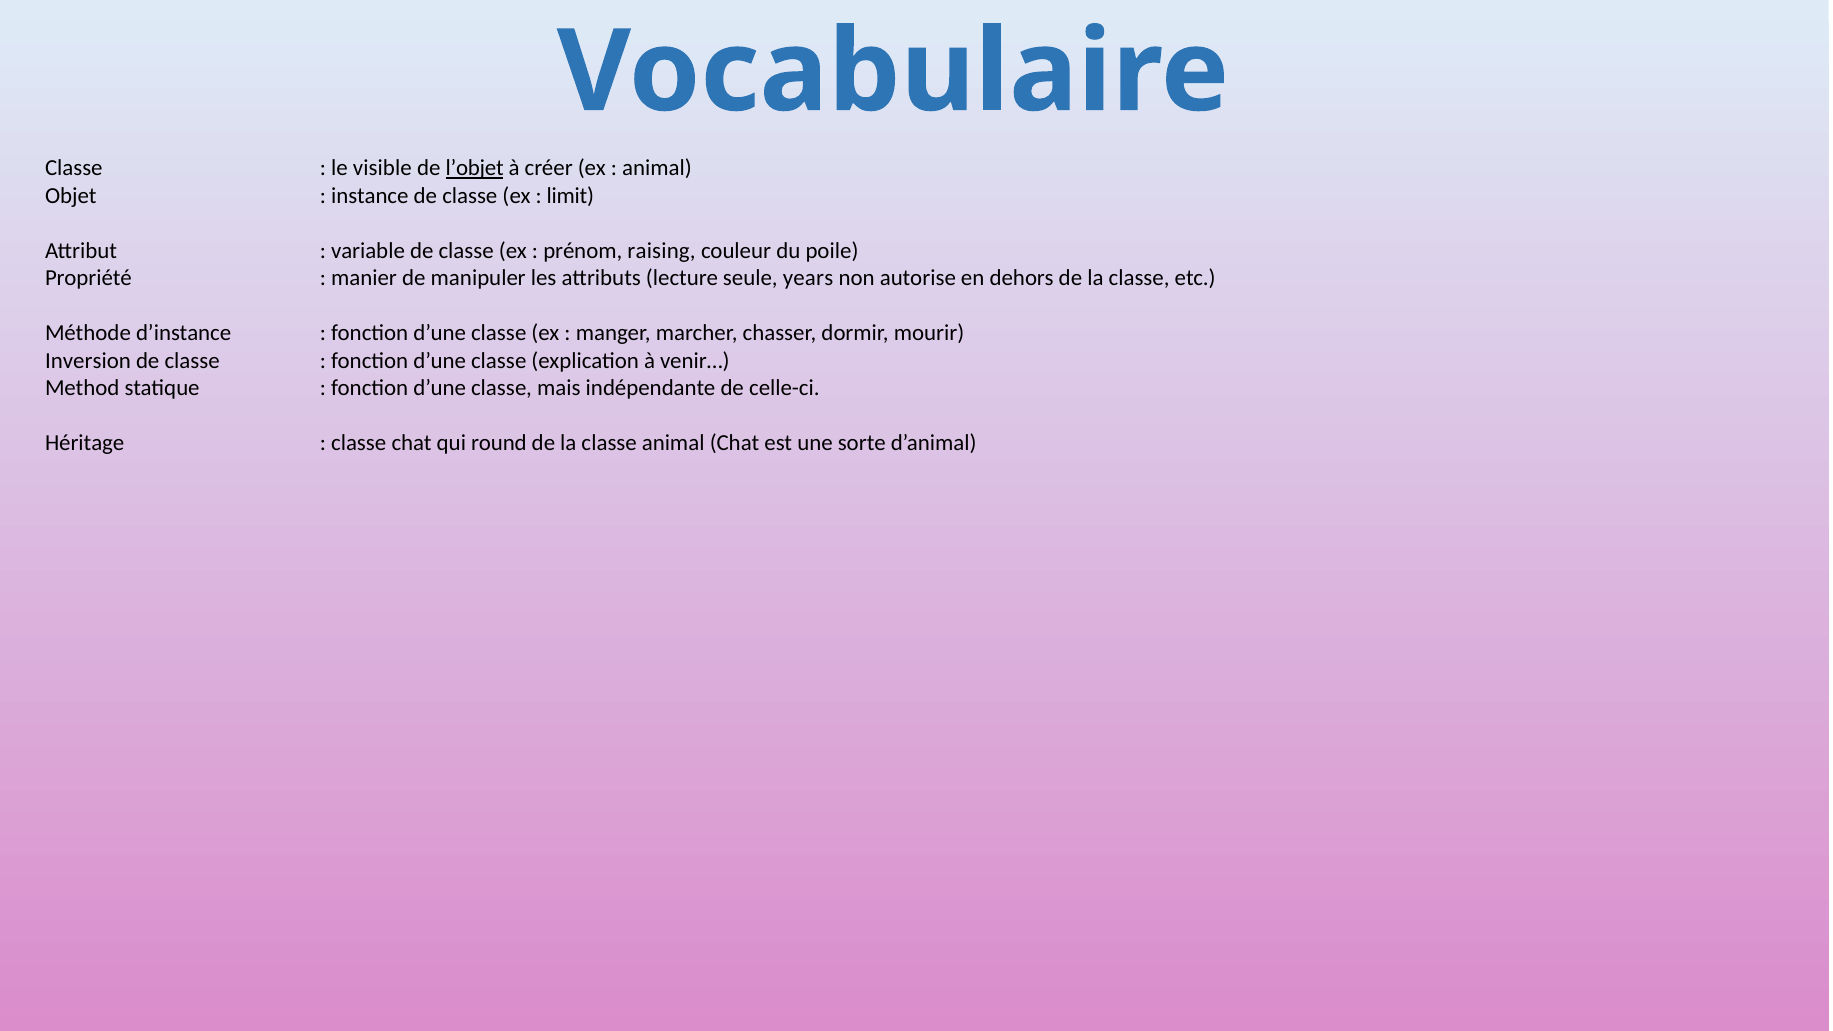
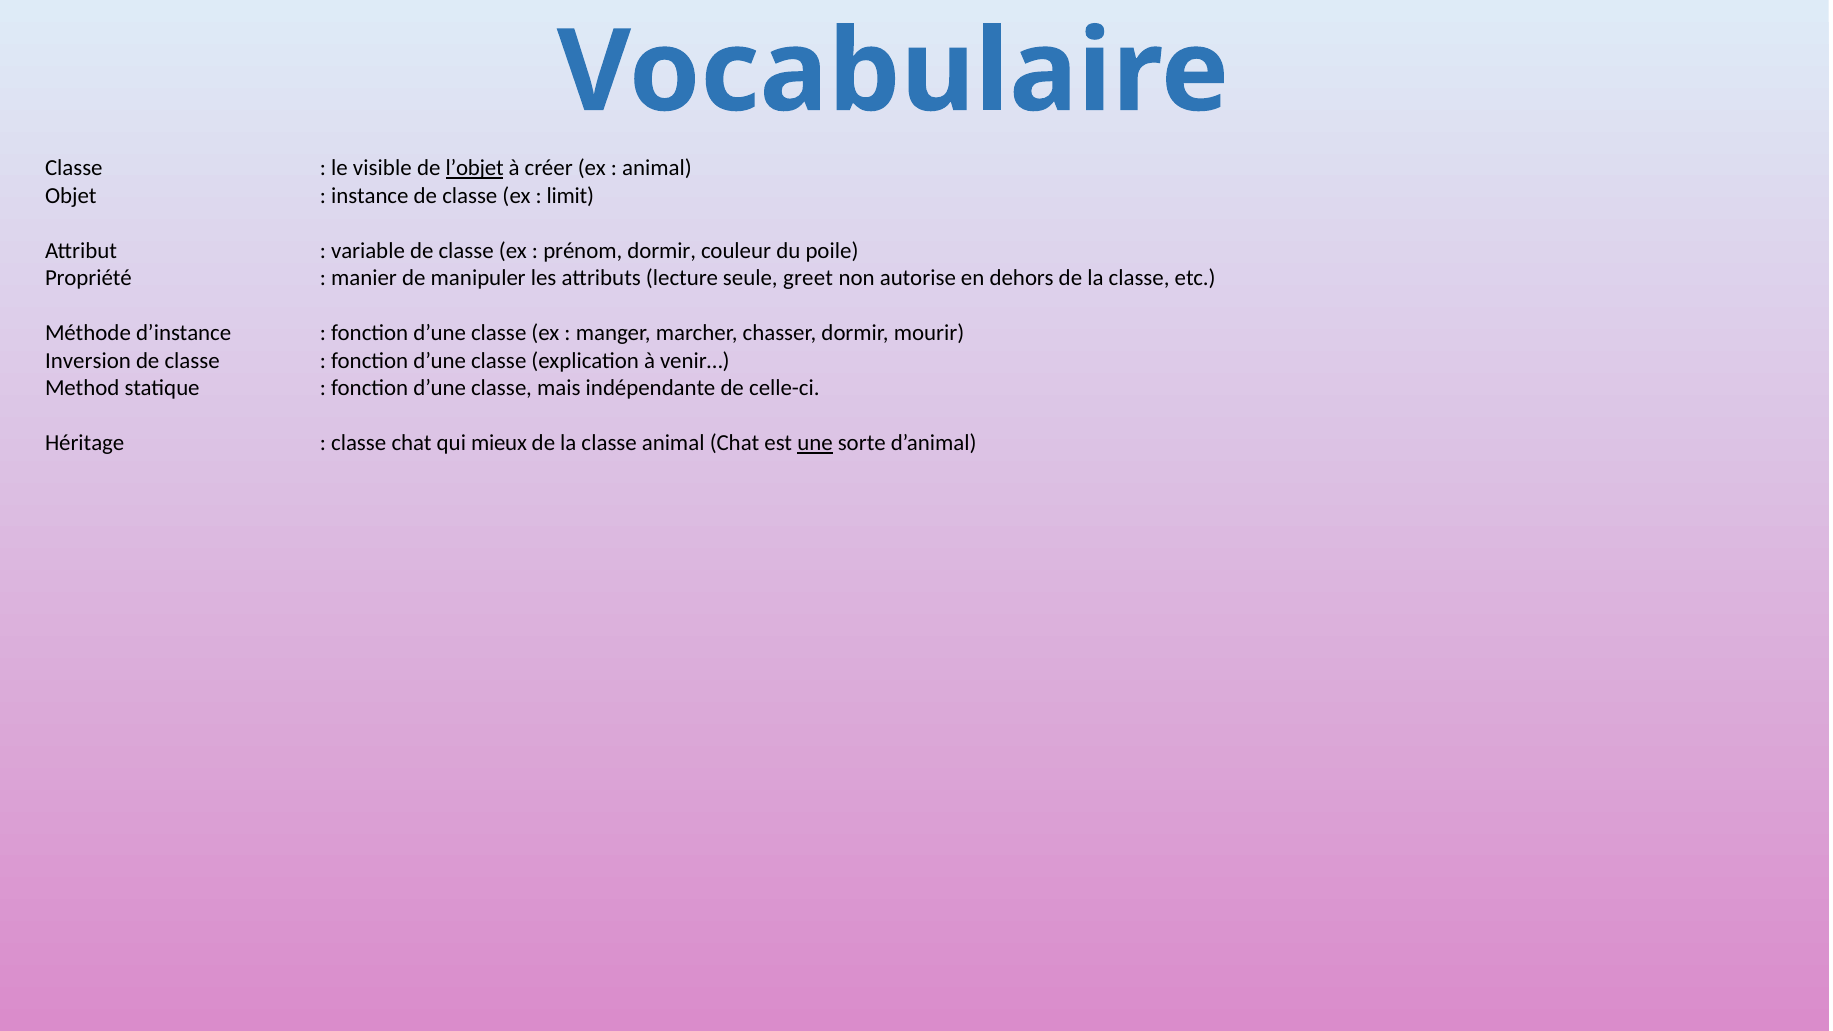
prénom raising: raising -> dormir
years: years -> greet
round: round -> mieux
une underline: none -> present
